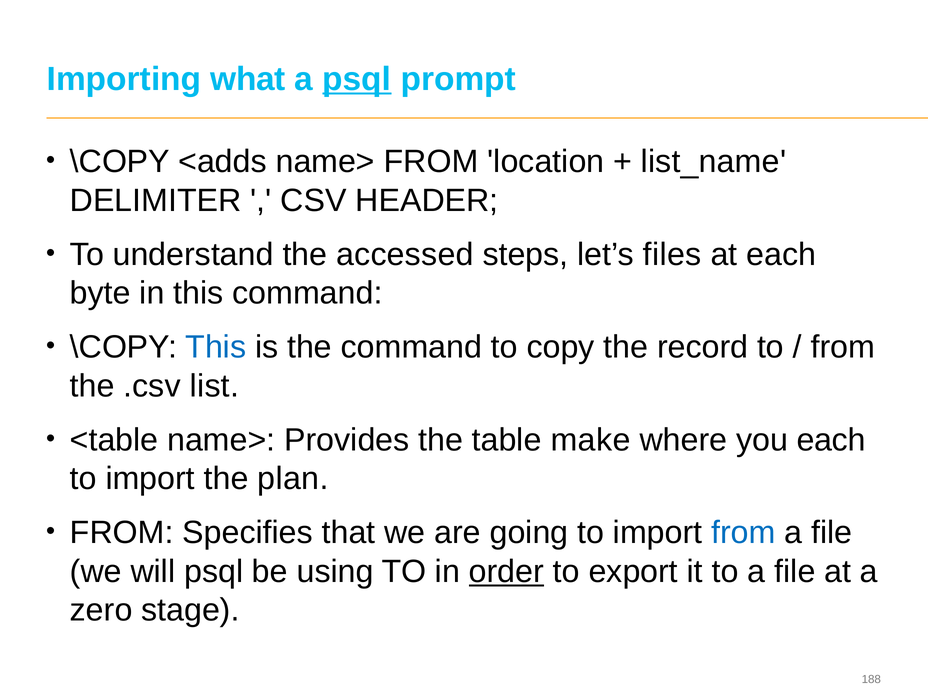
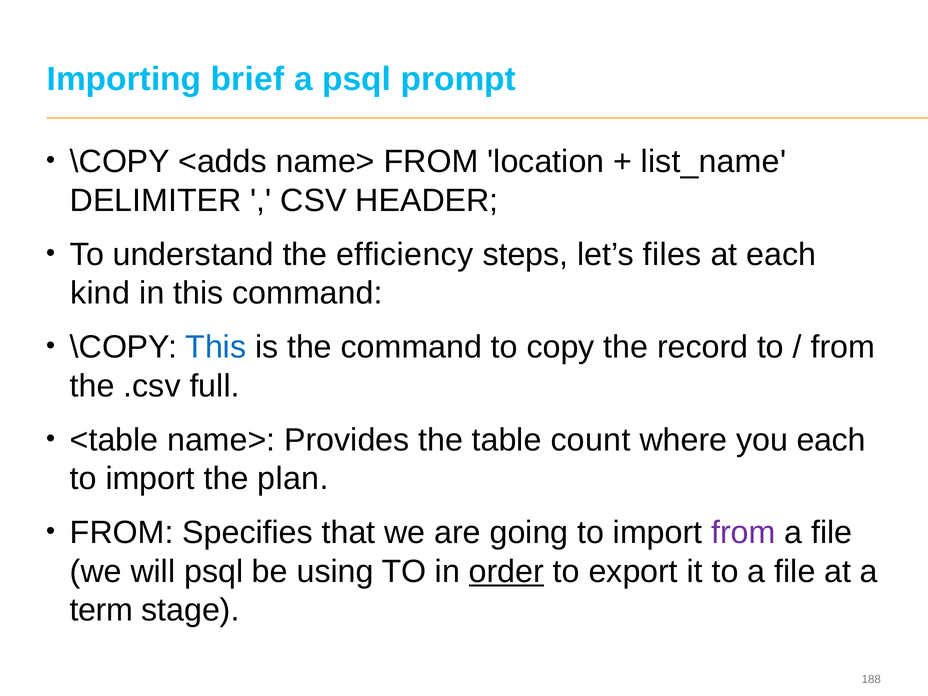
what: what -> brief
psql at (357, 79) underline: present -> none
accessed: accessed -> efficiency
byte: byte -> kind
list: list -> full
make: make -> count
from at (743, 533) colour: blue -> purple
zero: zero -> term
